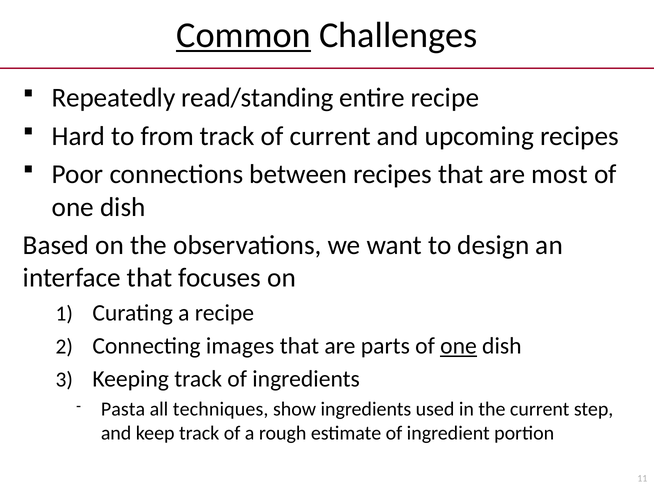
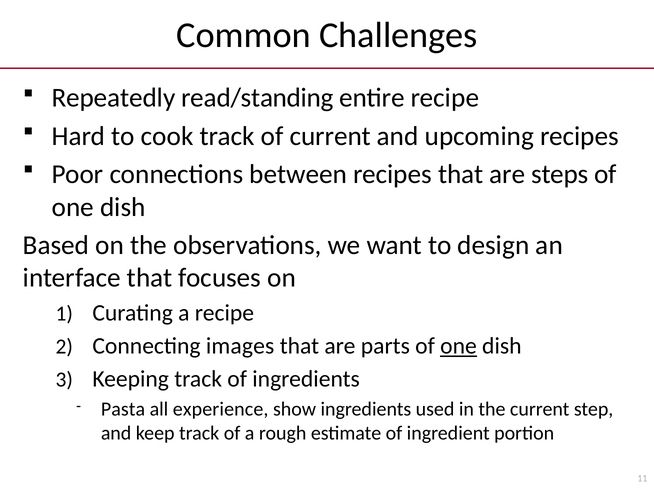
Common underline: present -> none
from: from -> cook
most: most -> steps
techniques: techniques -> experience
